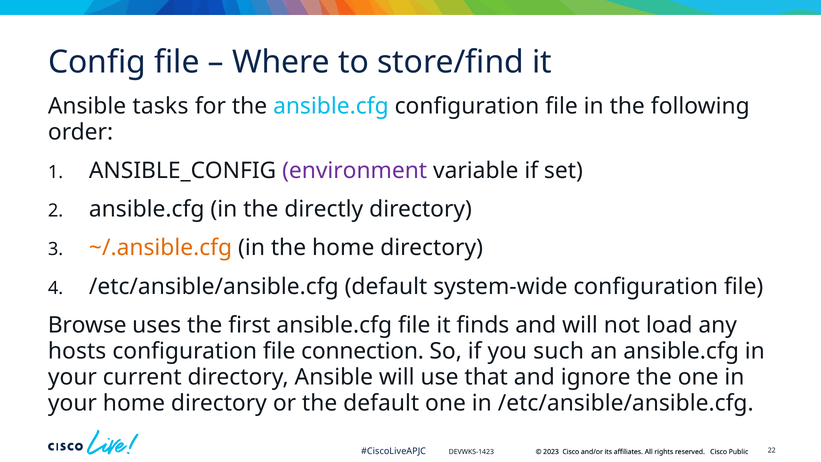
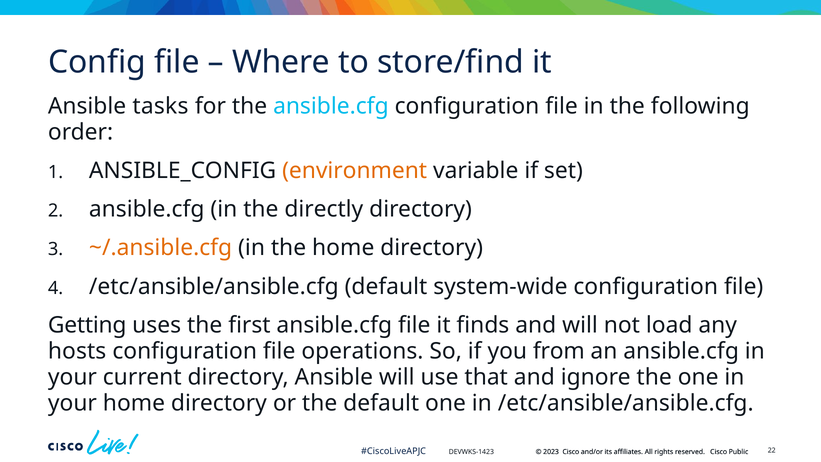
environment colour: purple -> orange
Browse: Browse -> Getting
connection: connection -> operations
such: such -> from
